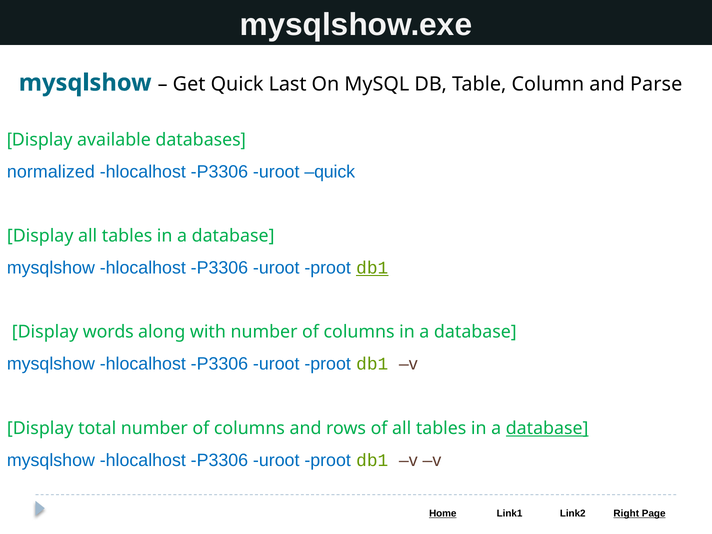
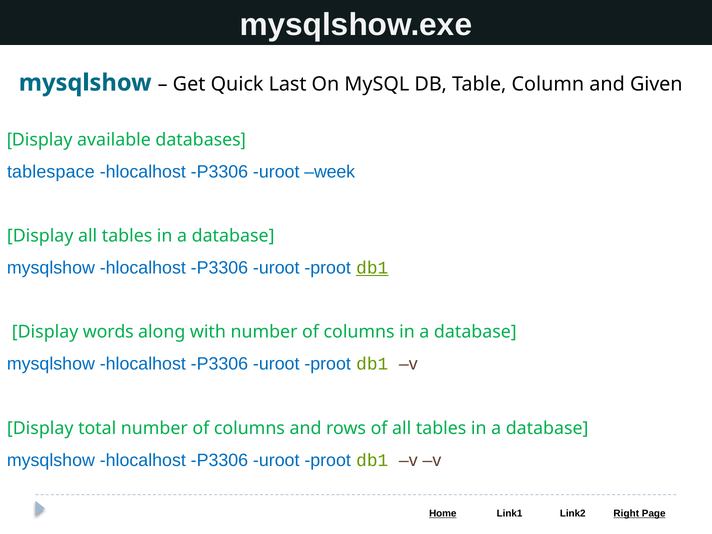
Parse: Parse -> Given
normalized: normalized -> tablespace
uroot quick: quick -> week
database at (547, 428) underline: present -> none
